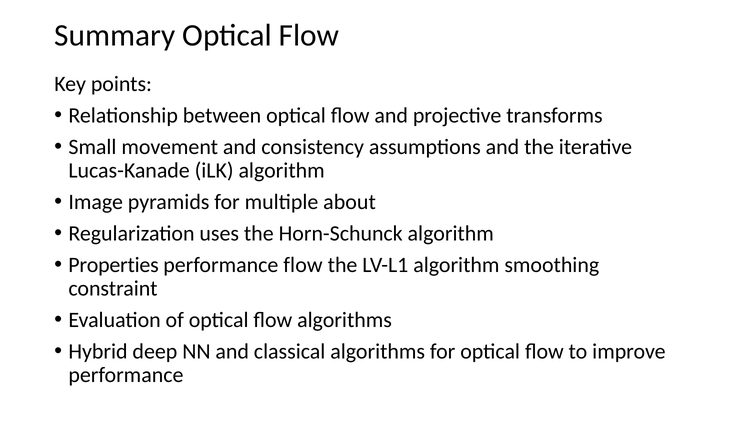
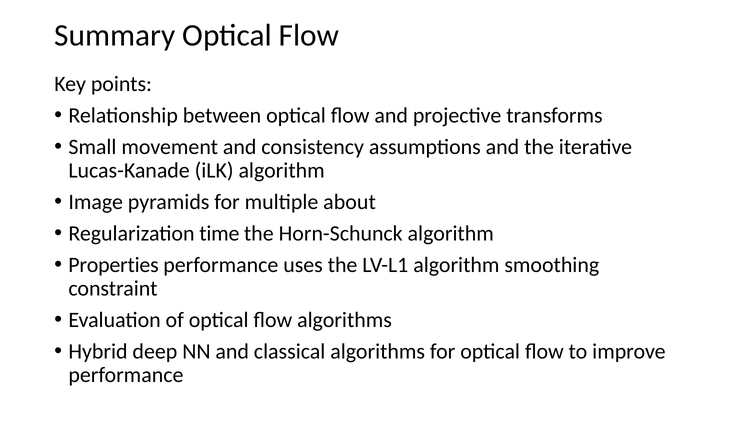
uses: uses -> time
performance flow: flow -> uses
